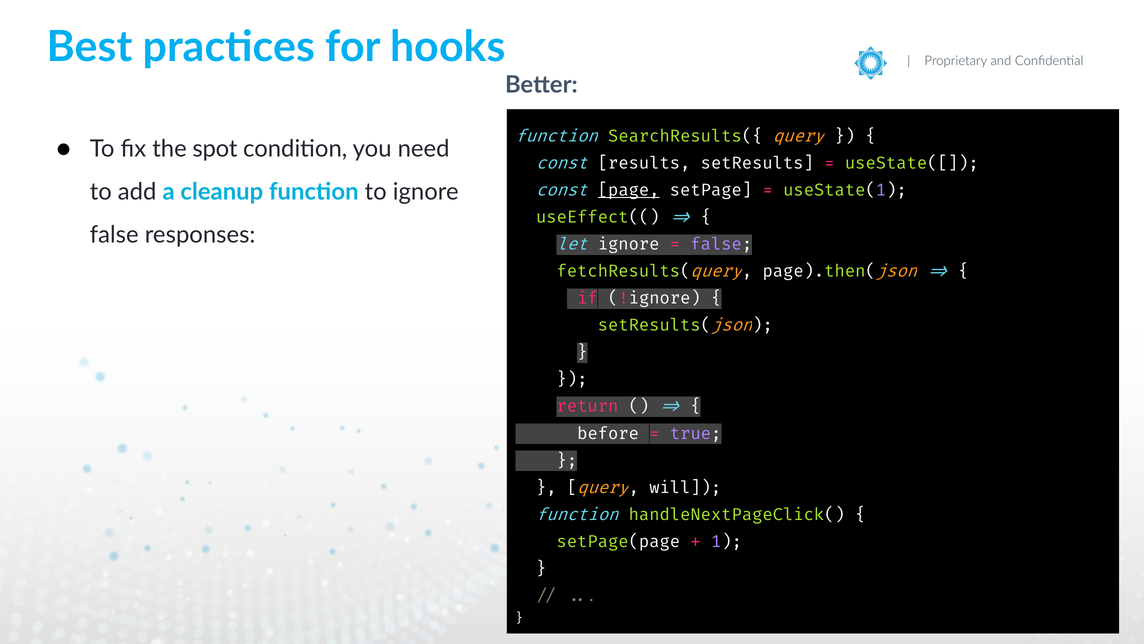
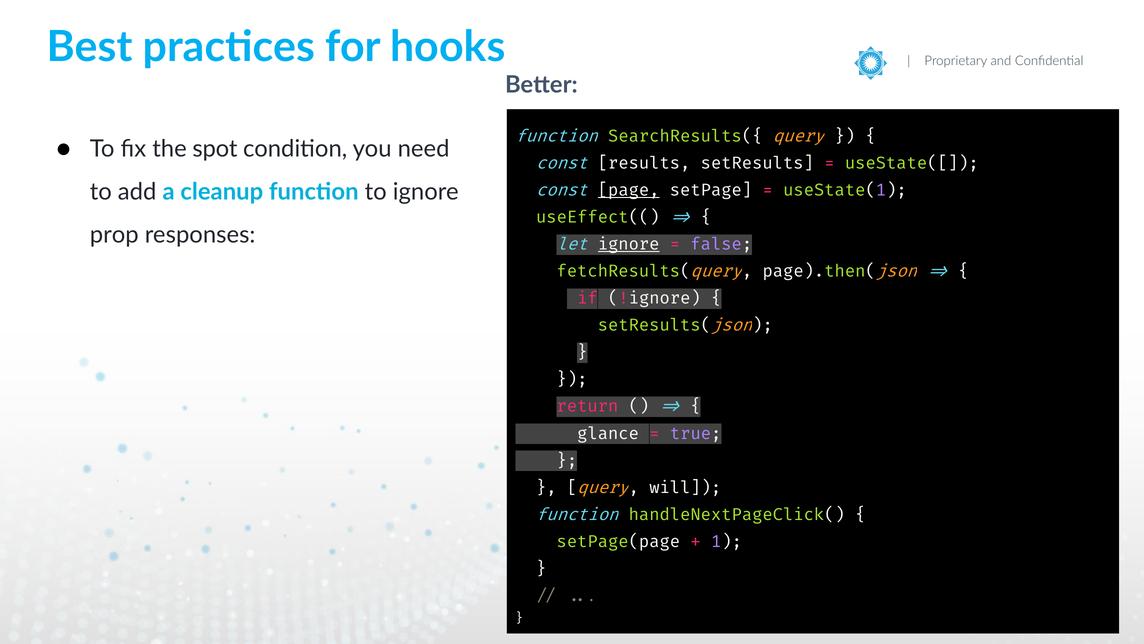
false at (114, 235): false -> prop
ignore at (629, 244) underline: none -> present
before: before -> glance
